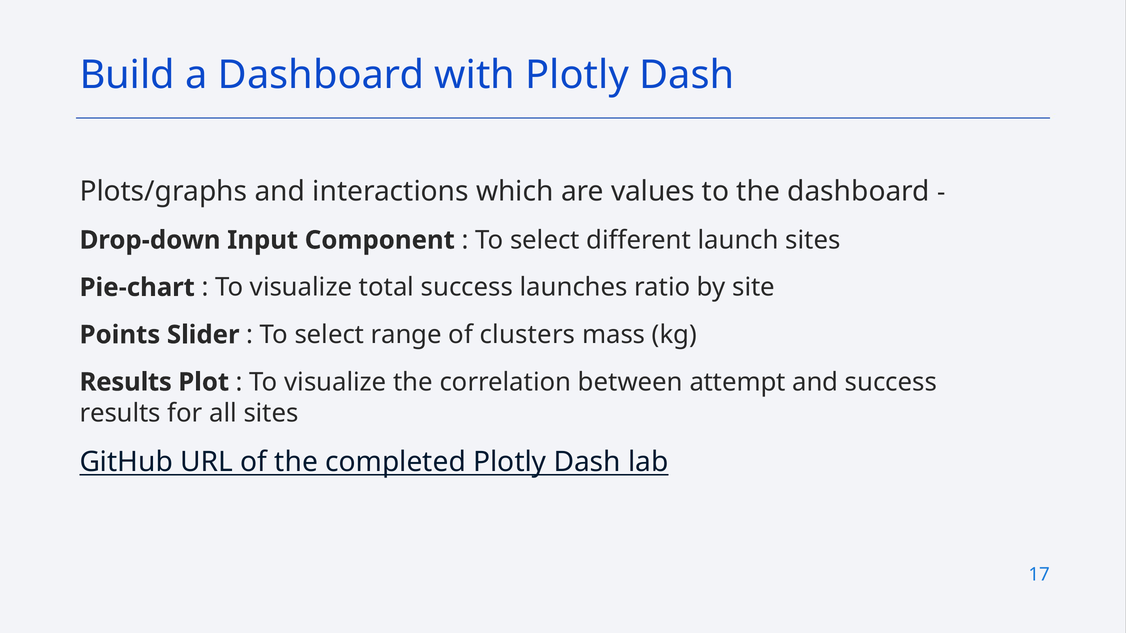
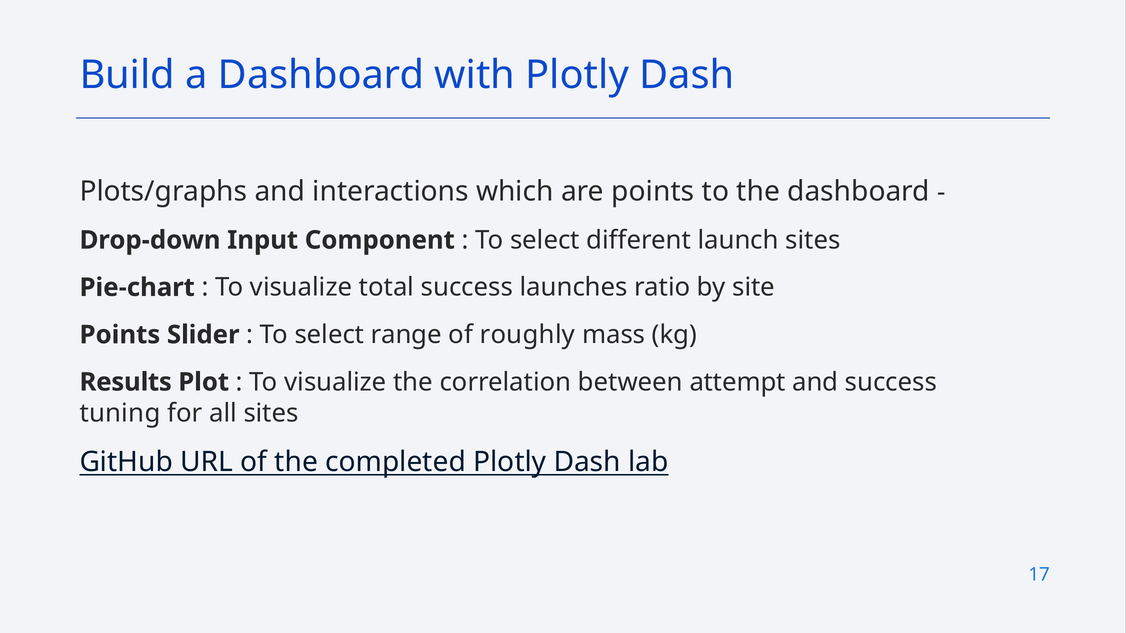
are values: values -> points
clusters: clusters -> roughly
results at (120, 413): results -> tuning
